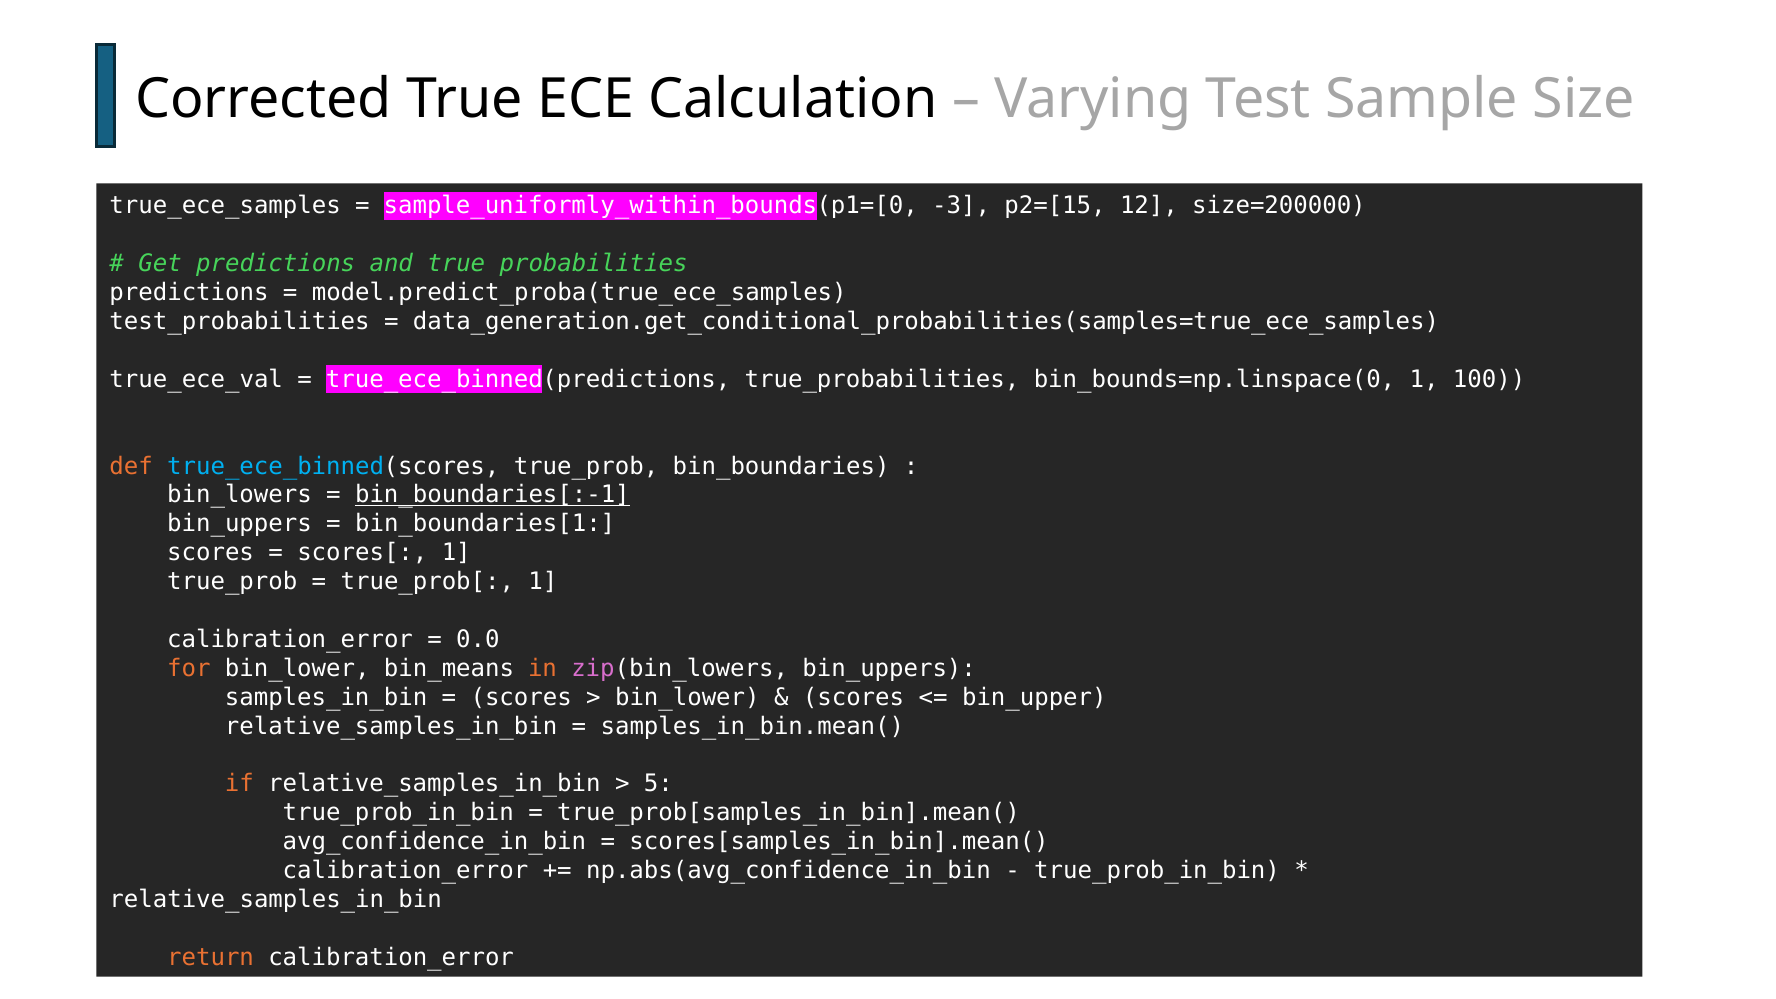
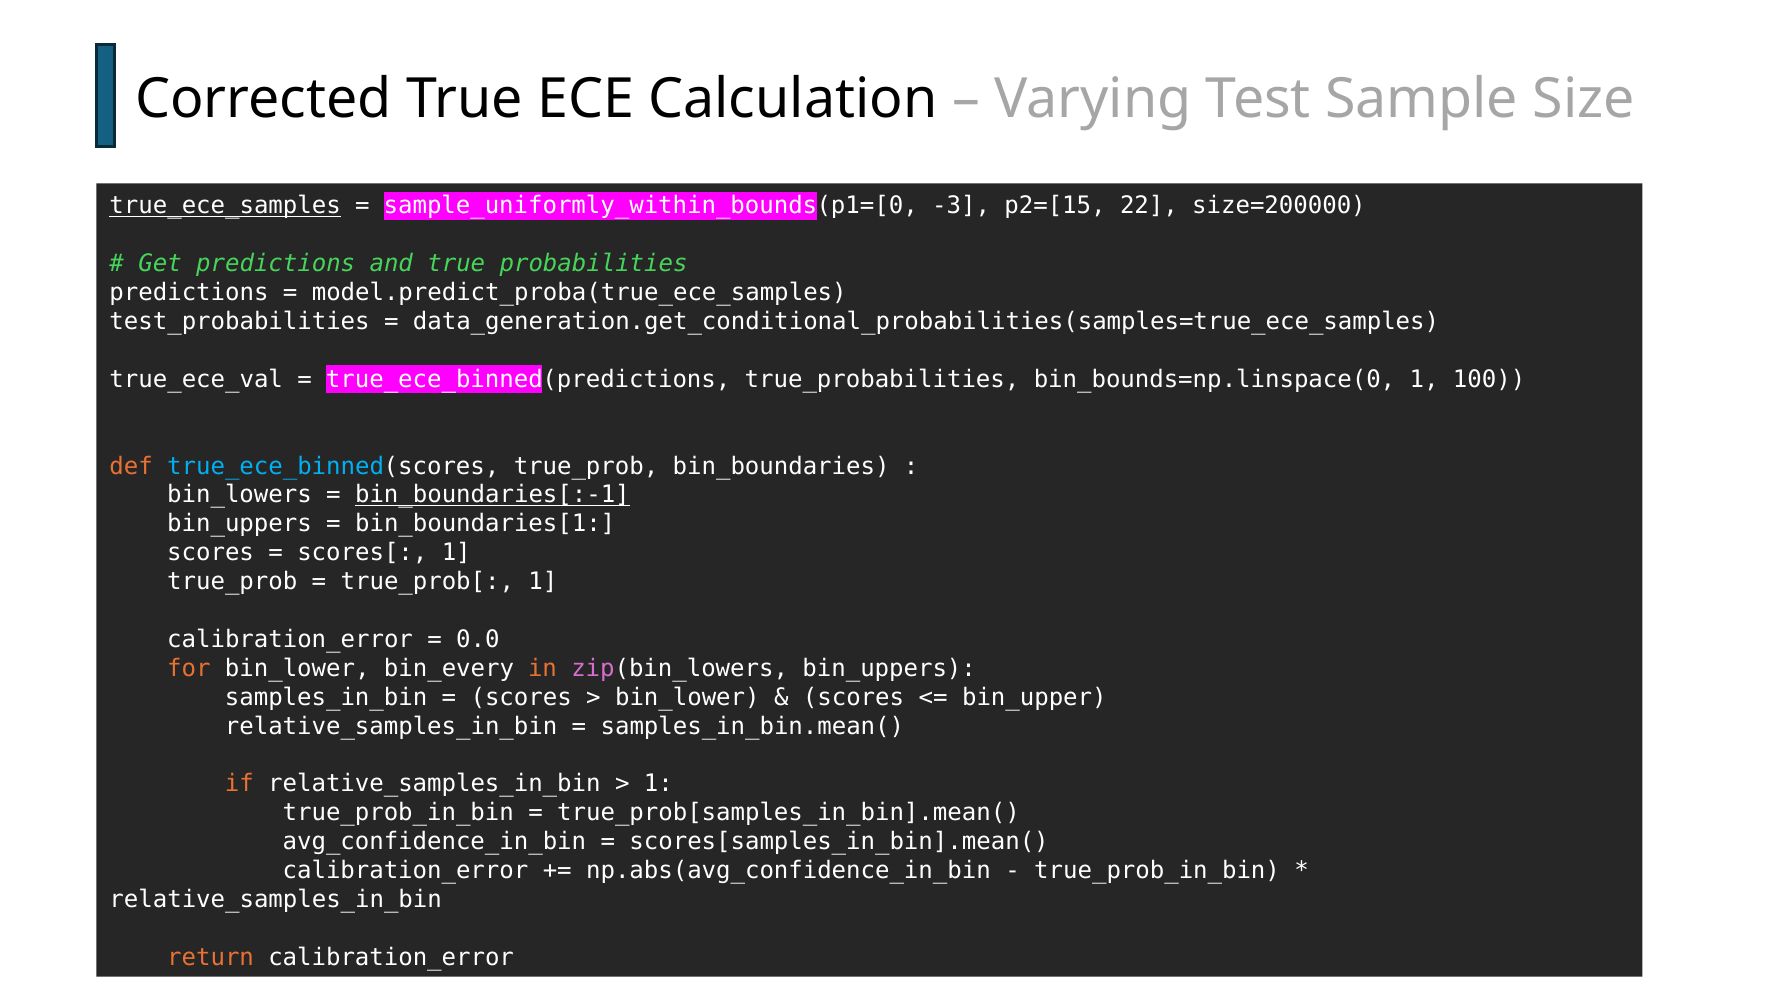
true_ece_samples underline: none -> present
12: 12 -> 22
bin_means: bin_means -> bin_every
5 at (658, 784): 5 -> 1
